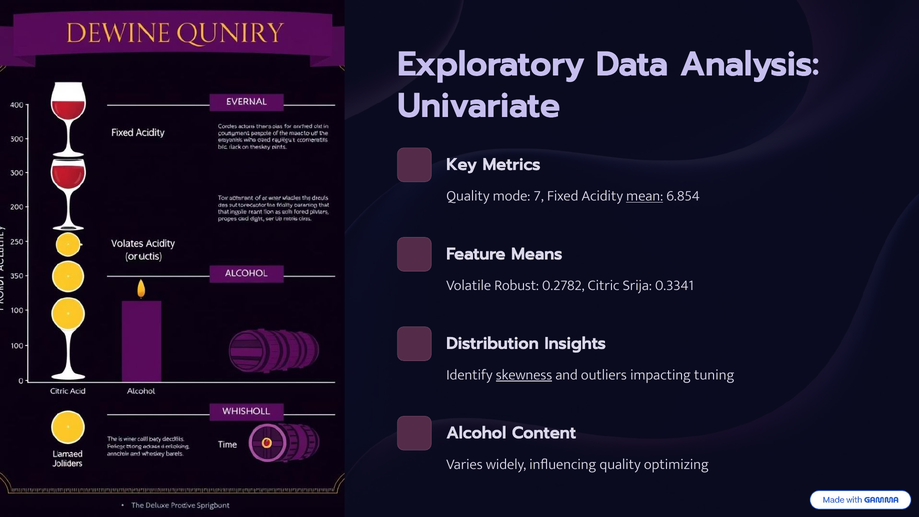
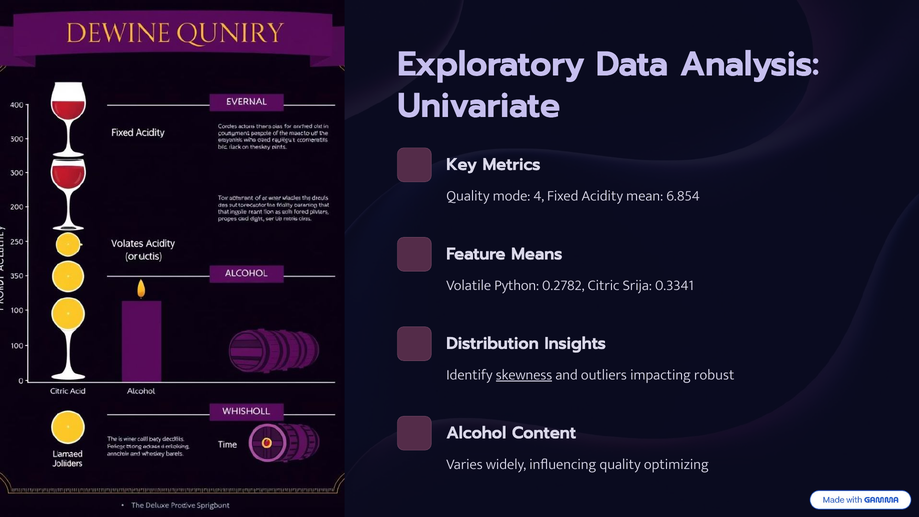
7: 7 -> 4
mean underline: present -> none
Robust: Robust -> Python
tuning: tuning -> robust
